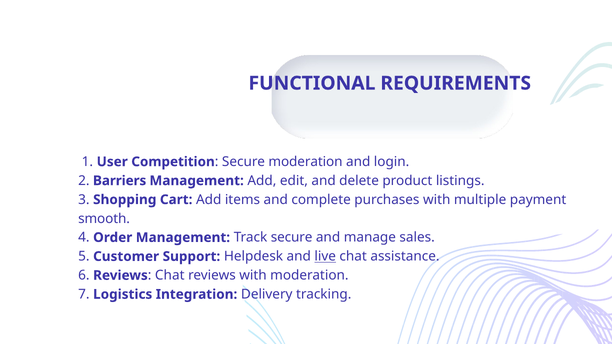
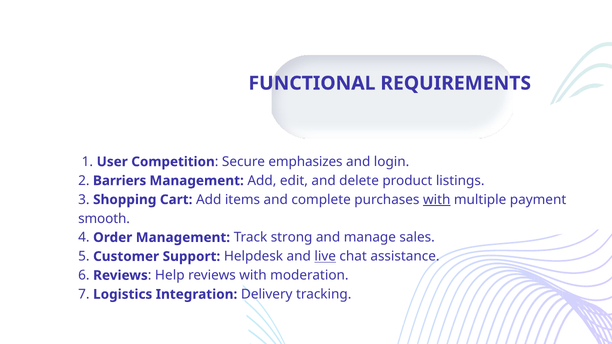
Secure moderation: moderation -> emphasizes
with at (437, 200) underline: none -> present
Track secure: secure -> strong
Chat at (170, 276): Chat -> Help
